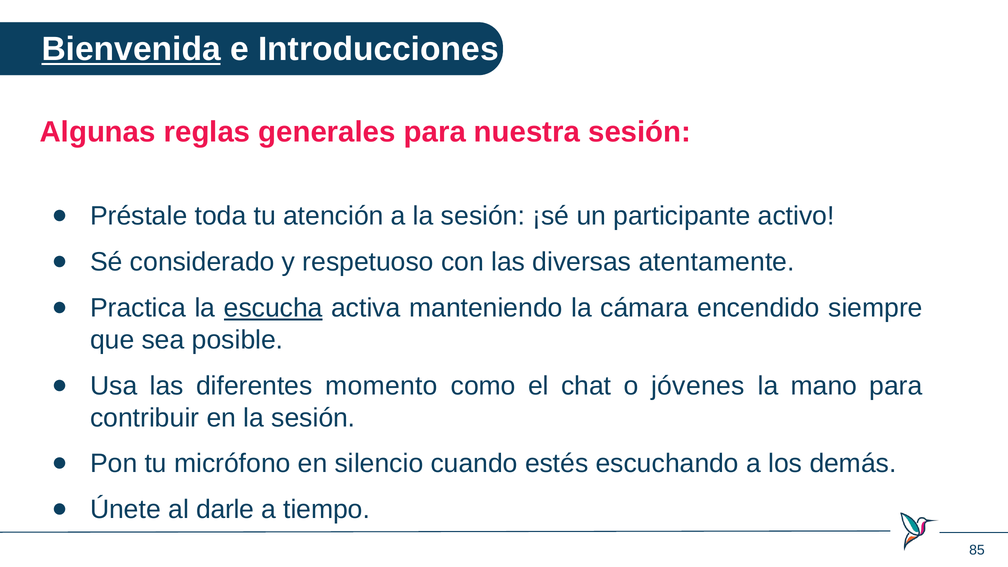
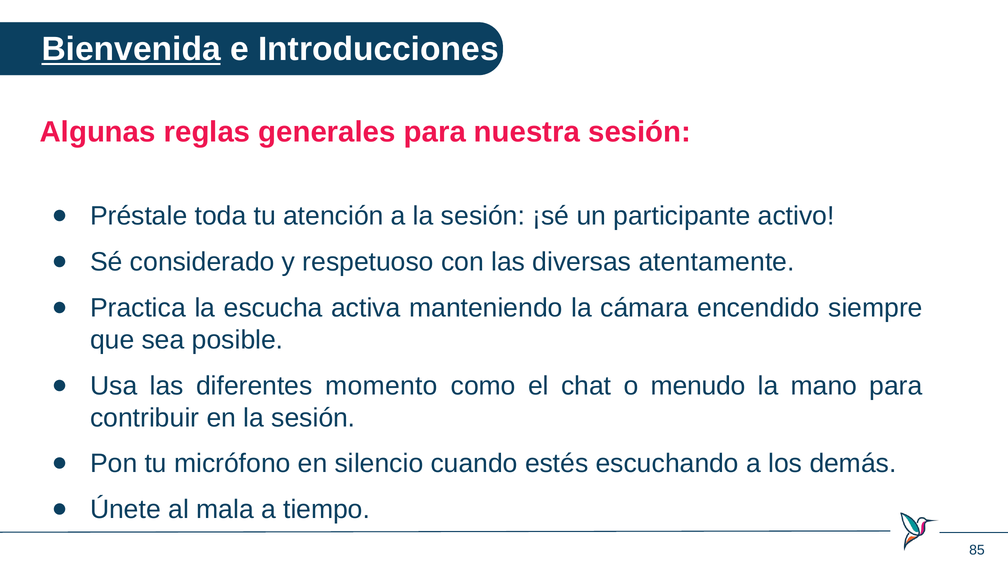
escucha underline: present -> none
jóvenes: jóvenes -> menudo
darle: darle -> mala
